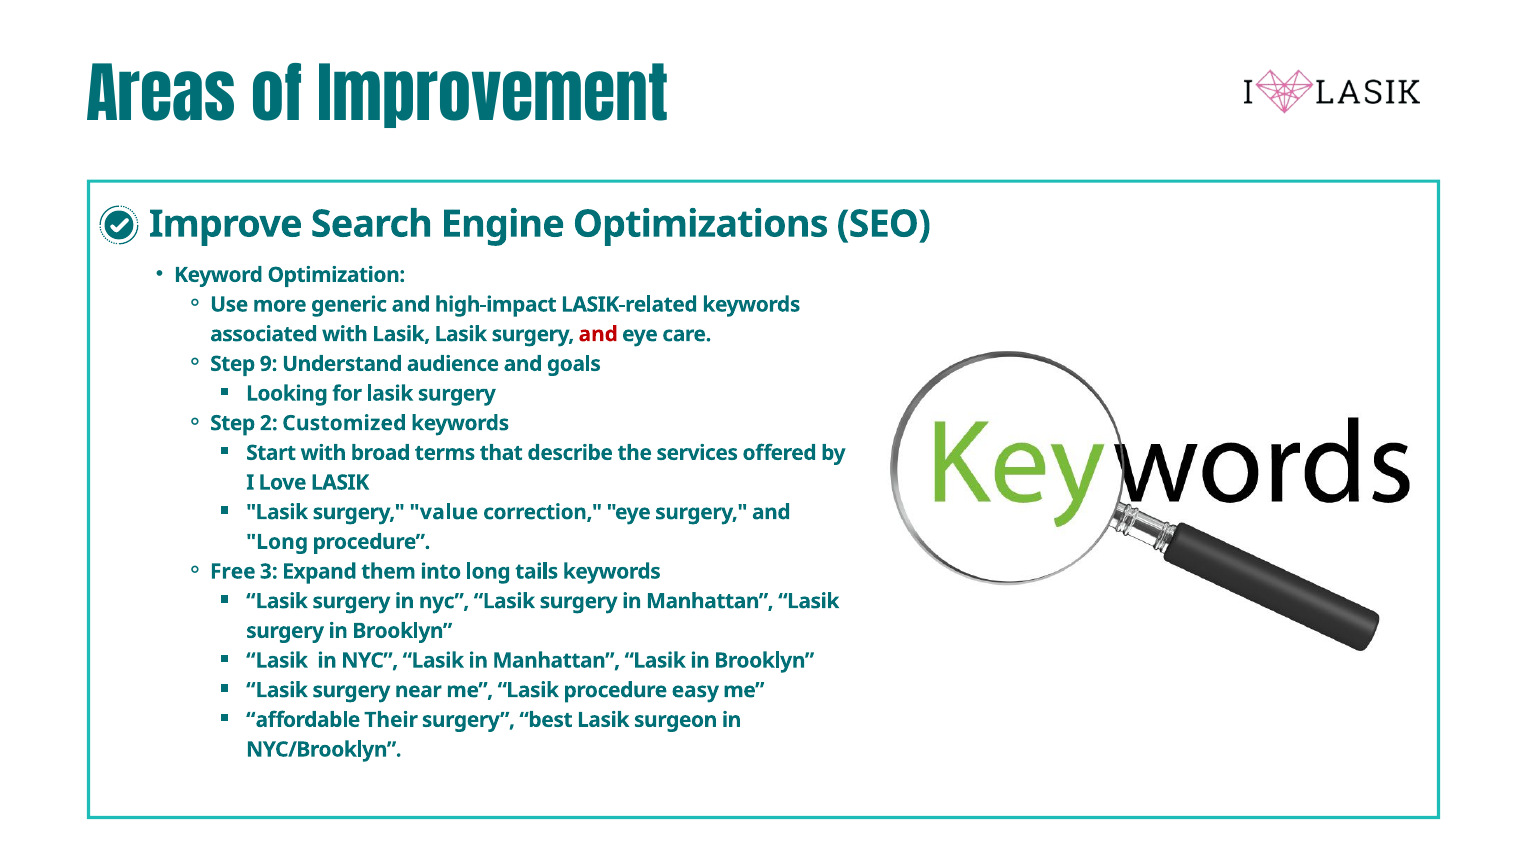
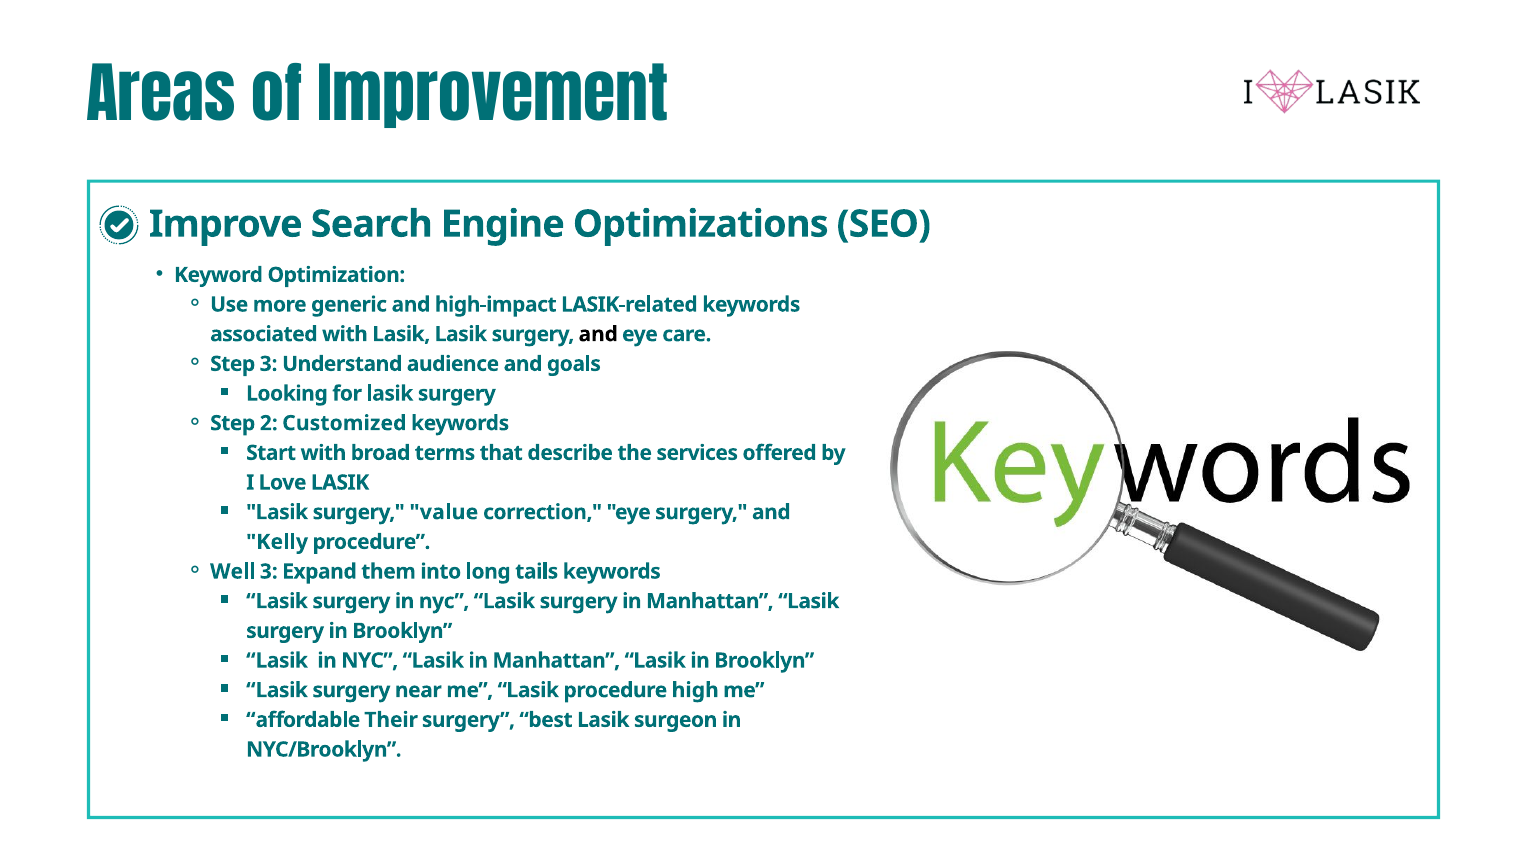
and at (598, 334) colour: red -> black
Step 9: 9 -> 3
Long at (277, 542): Long -> Kelly
Free: Free -> Well
easy: easy -> high
